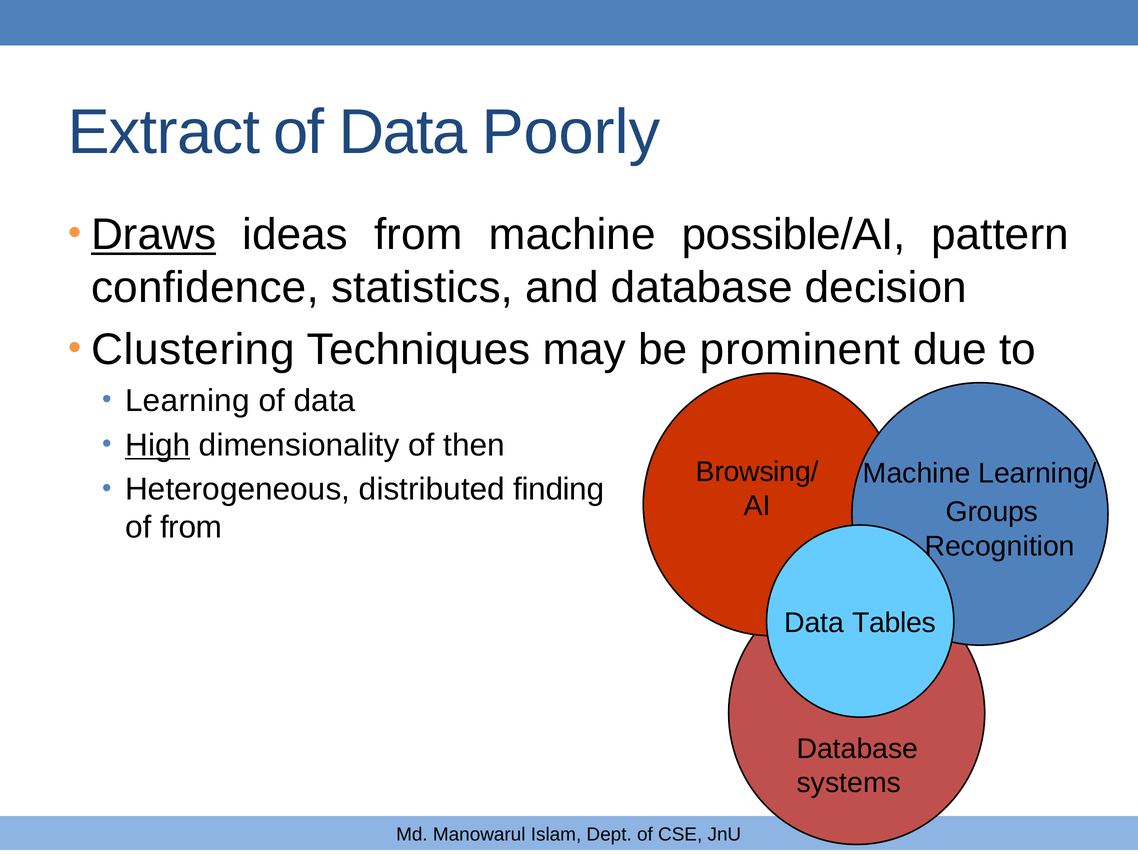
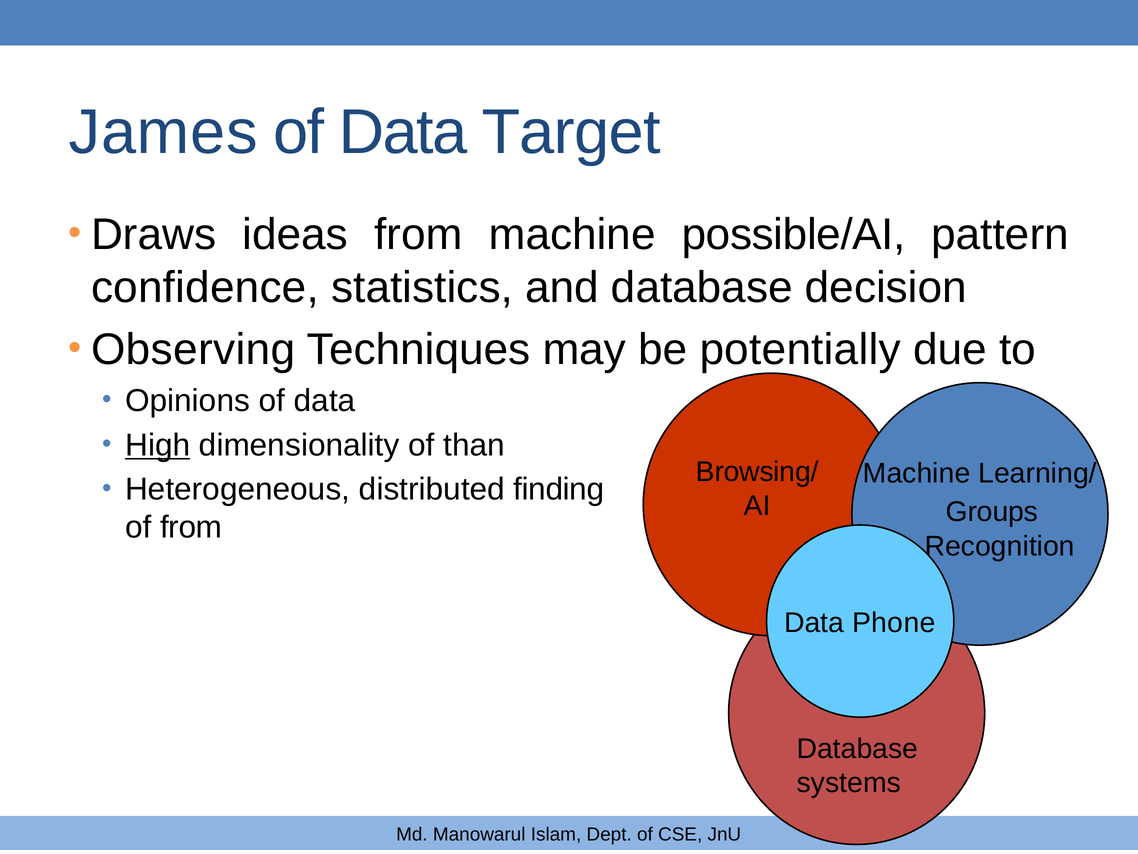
Extract: Extract -> James
Poorly: Poorly -> Target
Draws underline: present -> none
Clustering: Clustering -> Observing
prominent: prominent -> potentially
Learning: Learning -> Opinions
then: then -> than
Tables: Tables -> Phone
